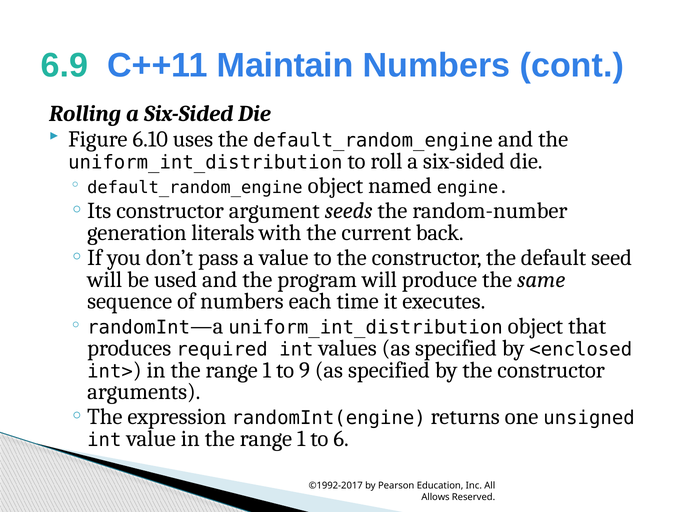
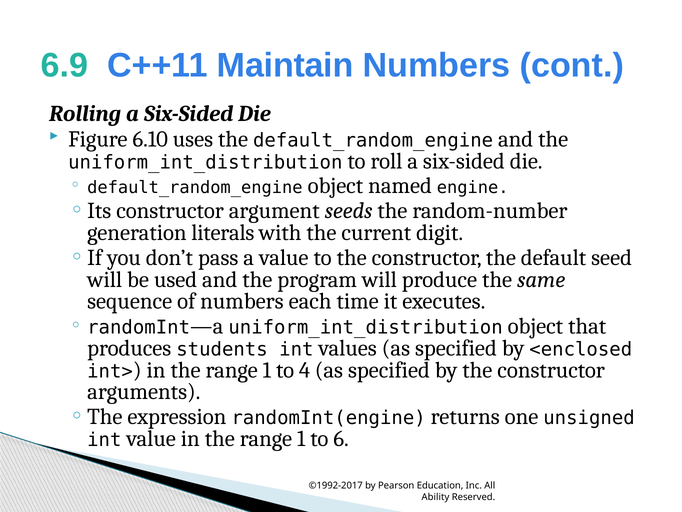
back: back -> digit
required: required -> students
9: 9 -> 4
Allows: Allows -> Ability
